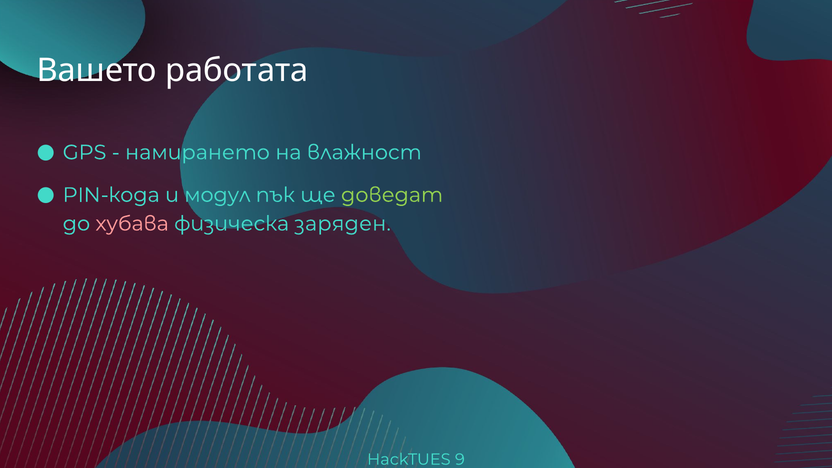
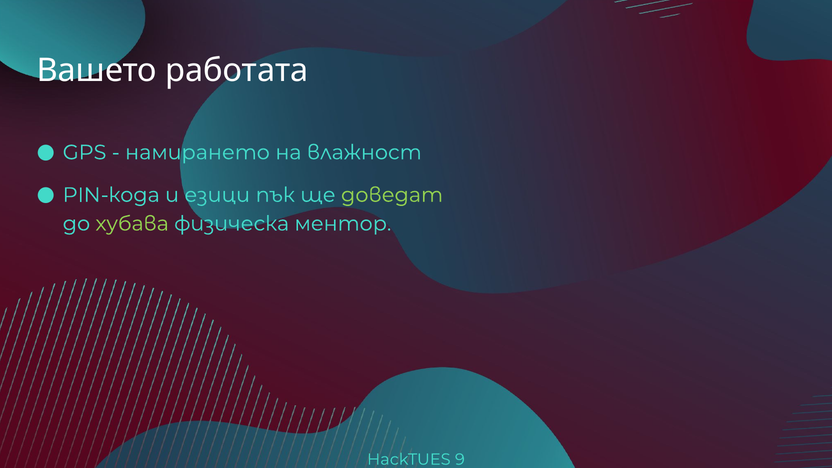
модул: модул -> езици
хубава colour: pink -> light green
заряден: заряден -> ментор
